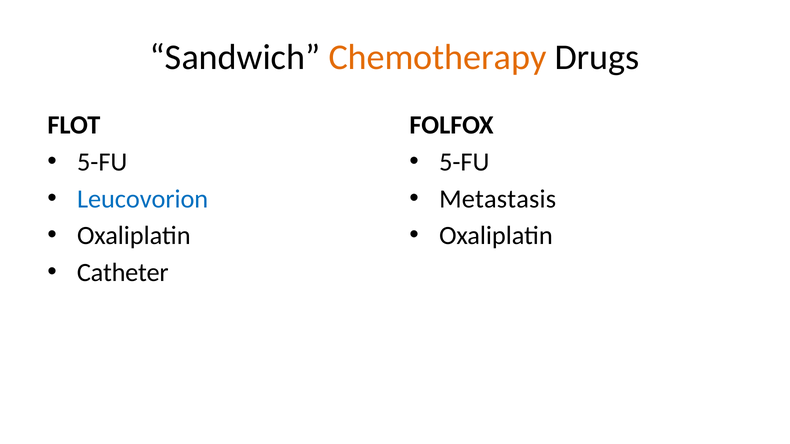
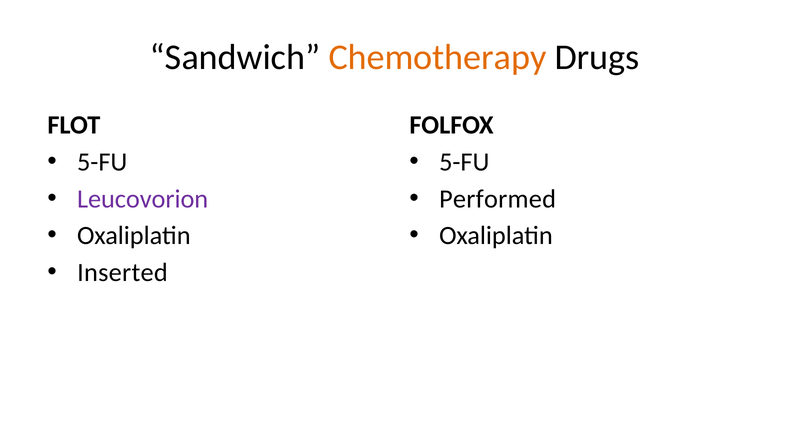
Leucovorion colour: blue -> purple
Metastasis: Metastasis -> Performed
Catheter: Catheter -> Inserted
